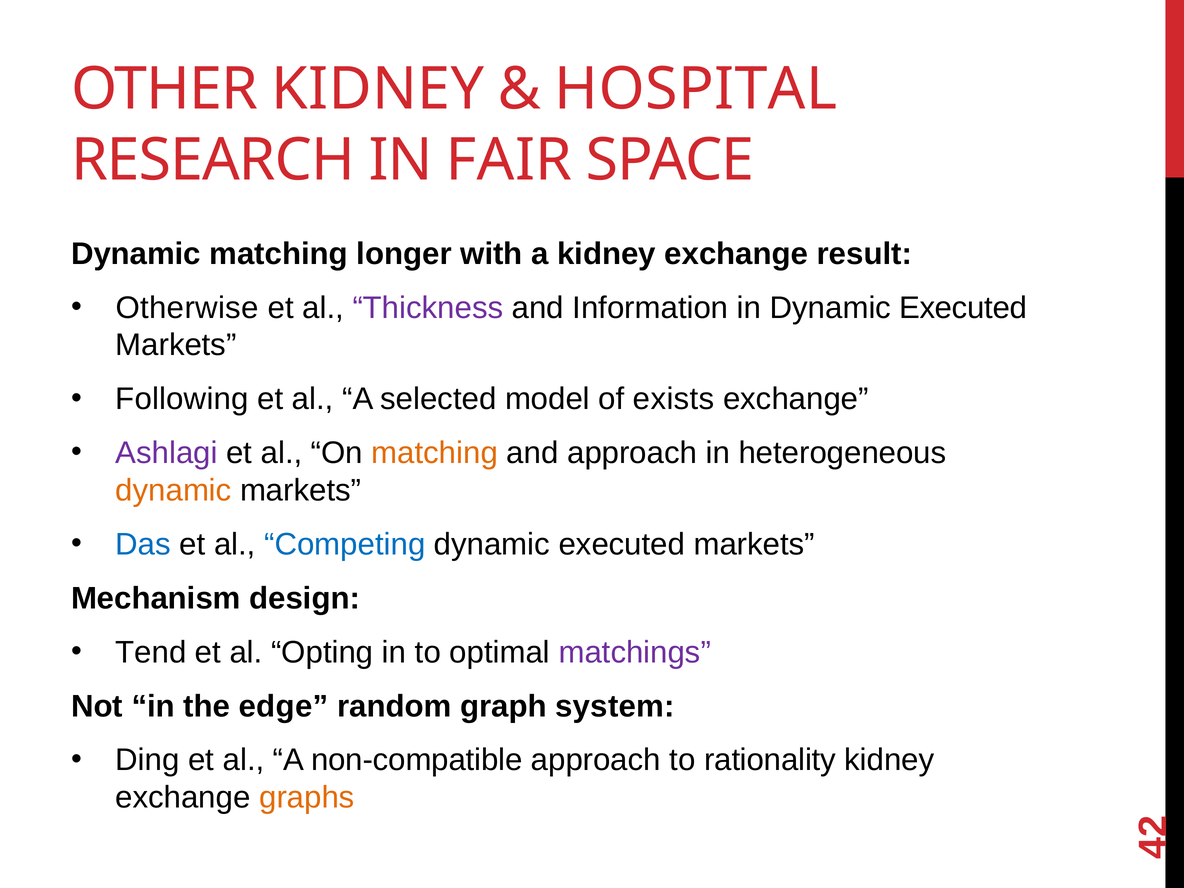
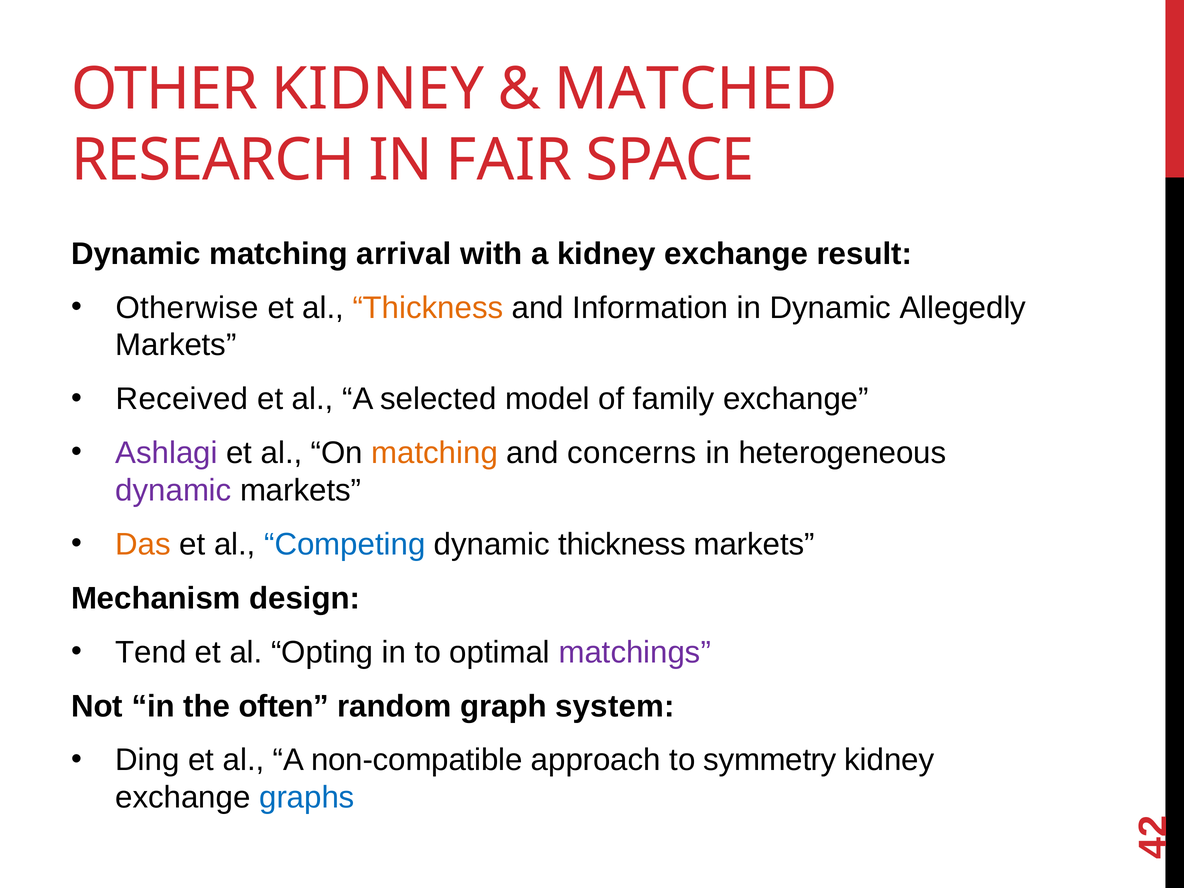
HOSPITAL: HOSPITAL -> MATCHED
longer: longer -> arrival
Thickness at (428, 308) colour: purple -> orange
in Dynamic Executed: Executed -> Allegedly
Following: Following -> Received
exists: exists -> family
and approach: approach -> concerns
dynamic at (173, 491) colour: orange -> purple
Das colour: blue -> orange
executed at (622, 544): executed -> thickness
edge: edge -> often
rationality: rationality -> symmetry
graphs colour: orange -> blue
